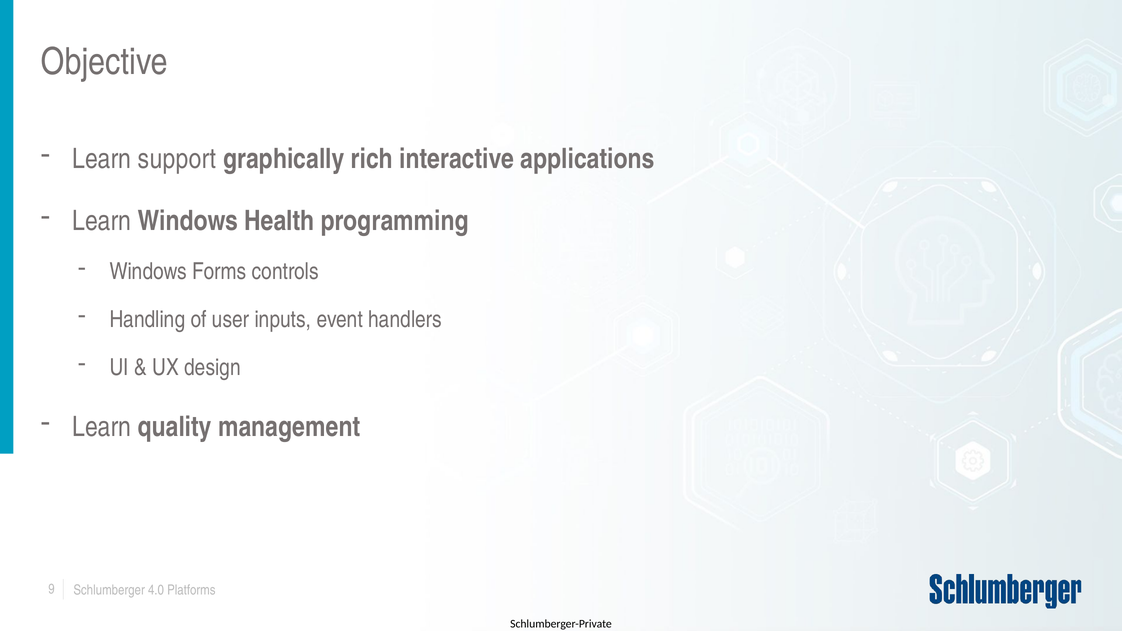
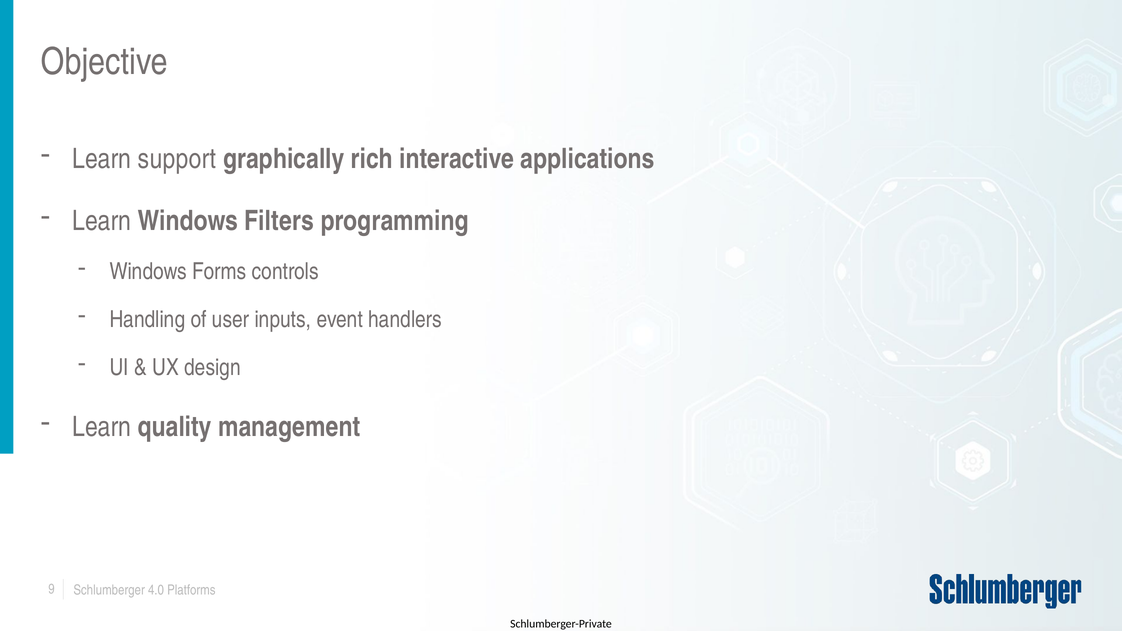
Health: Health -> Filters
